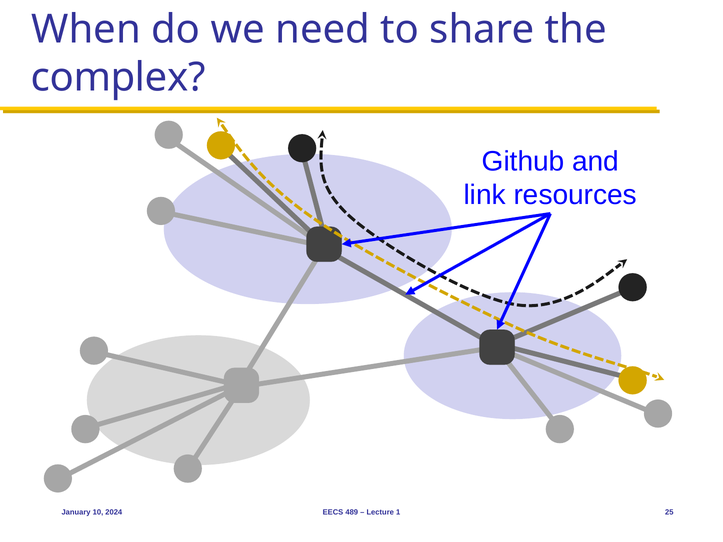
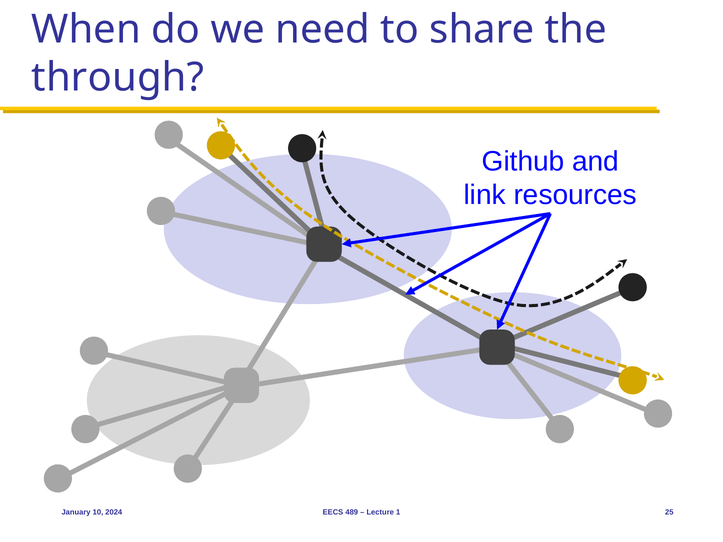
complex: complex -> through
